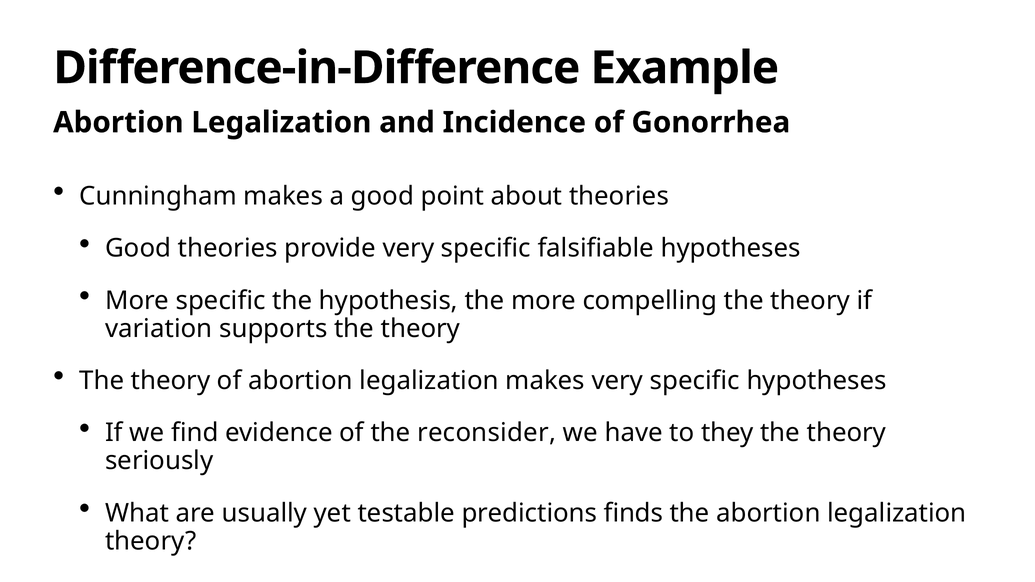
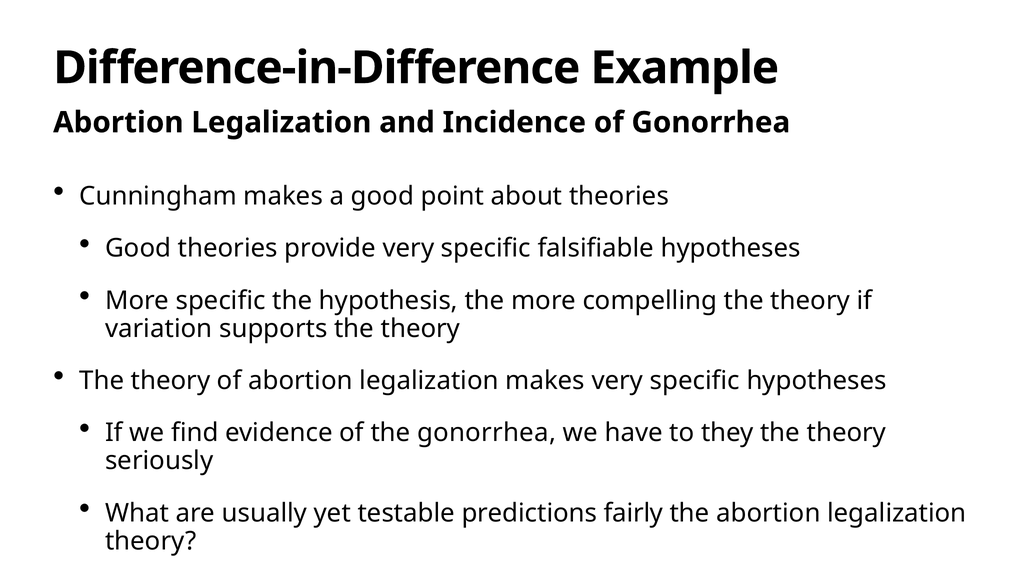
the reconsider: reconsider -> gonorrhea
finds: finds -> fairly
